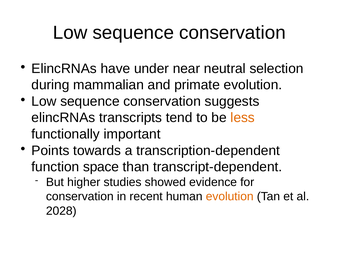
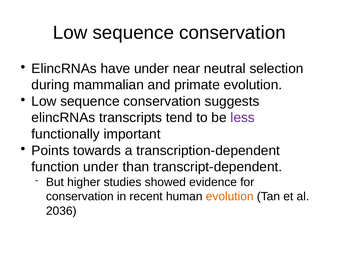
less colour: orange -> purple
function space: space -> under
2028: 2028 -> 2036
